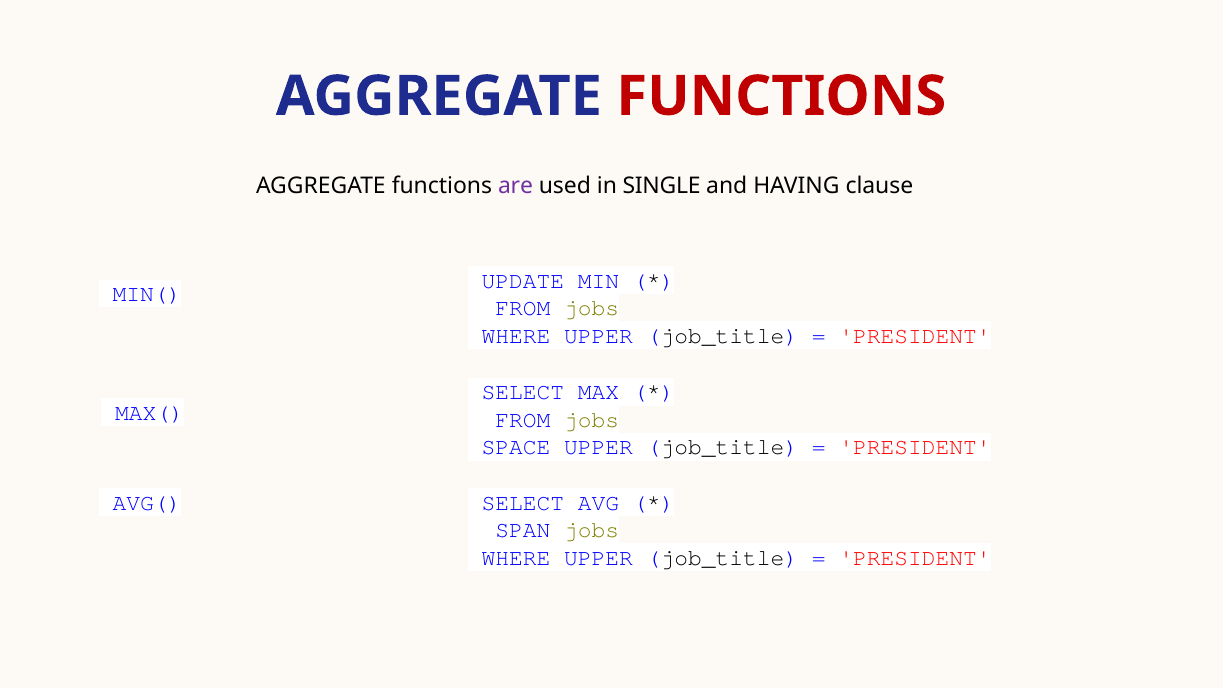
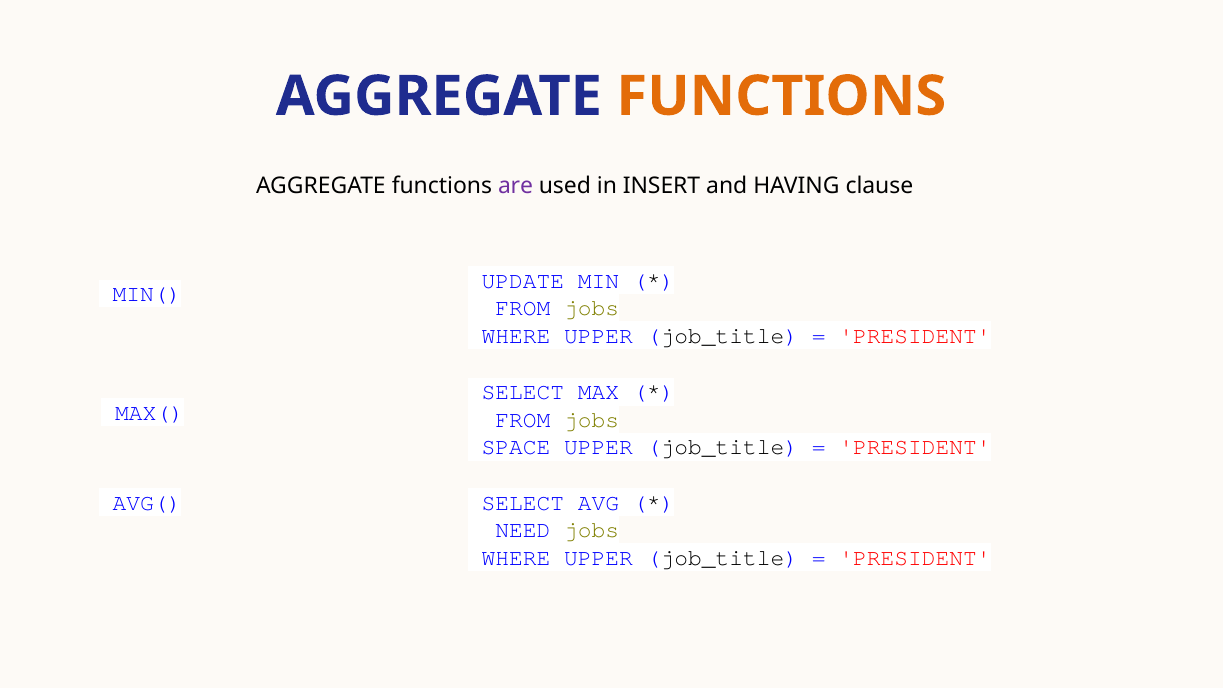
FUNCTIONS at (781, 96) colour: red -> orange
SINGLE: SINGLE -> INSERT
SPAN: SPAN -> NEED
